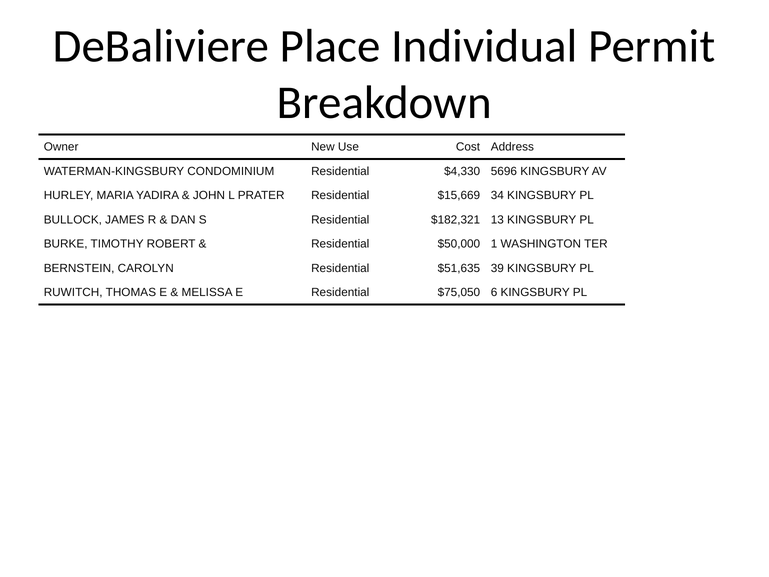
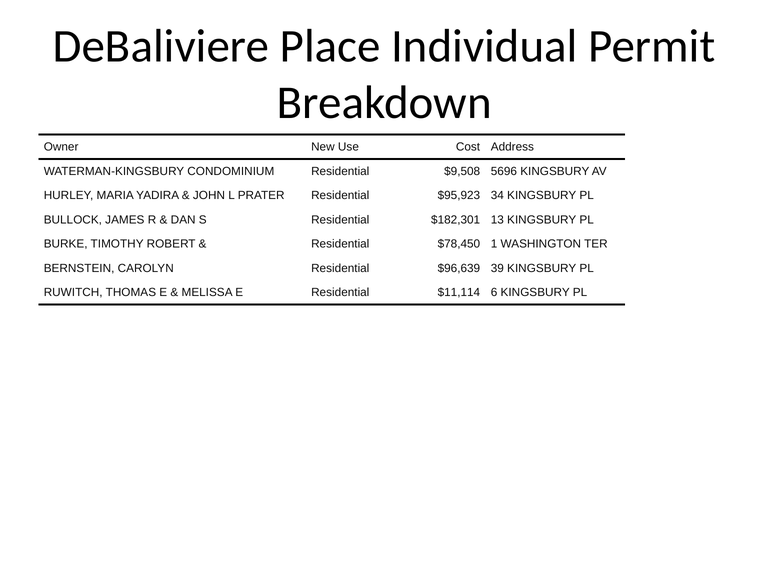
$4,330: $4,330 -> $9,508
$15,669: $15,669 -> $95,923
$182,321: $182,321 -> $182,301
$50,000: $50,000 -> $78,450
$51,635: $51,635 -> $96,639
$75,050: $75,050 -> $11,114
